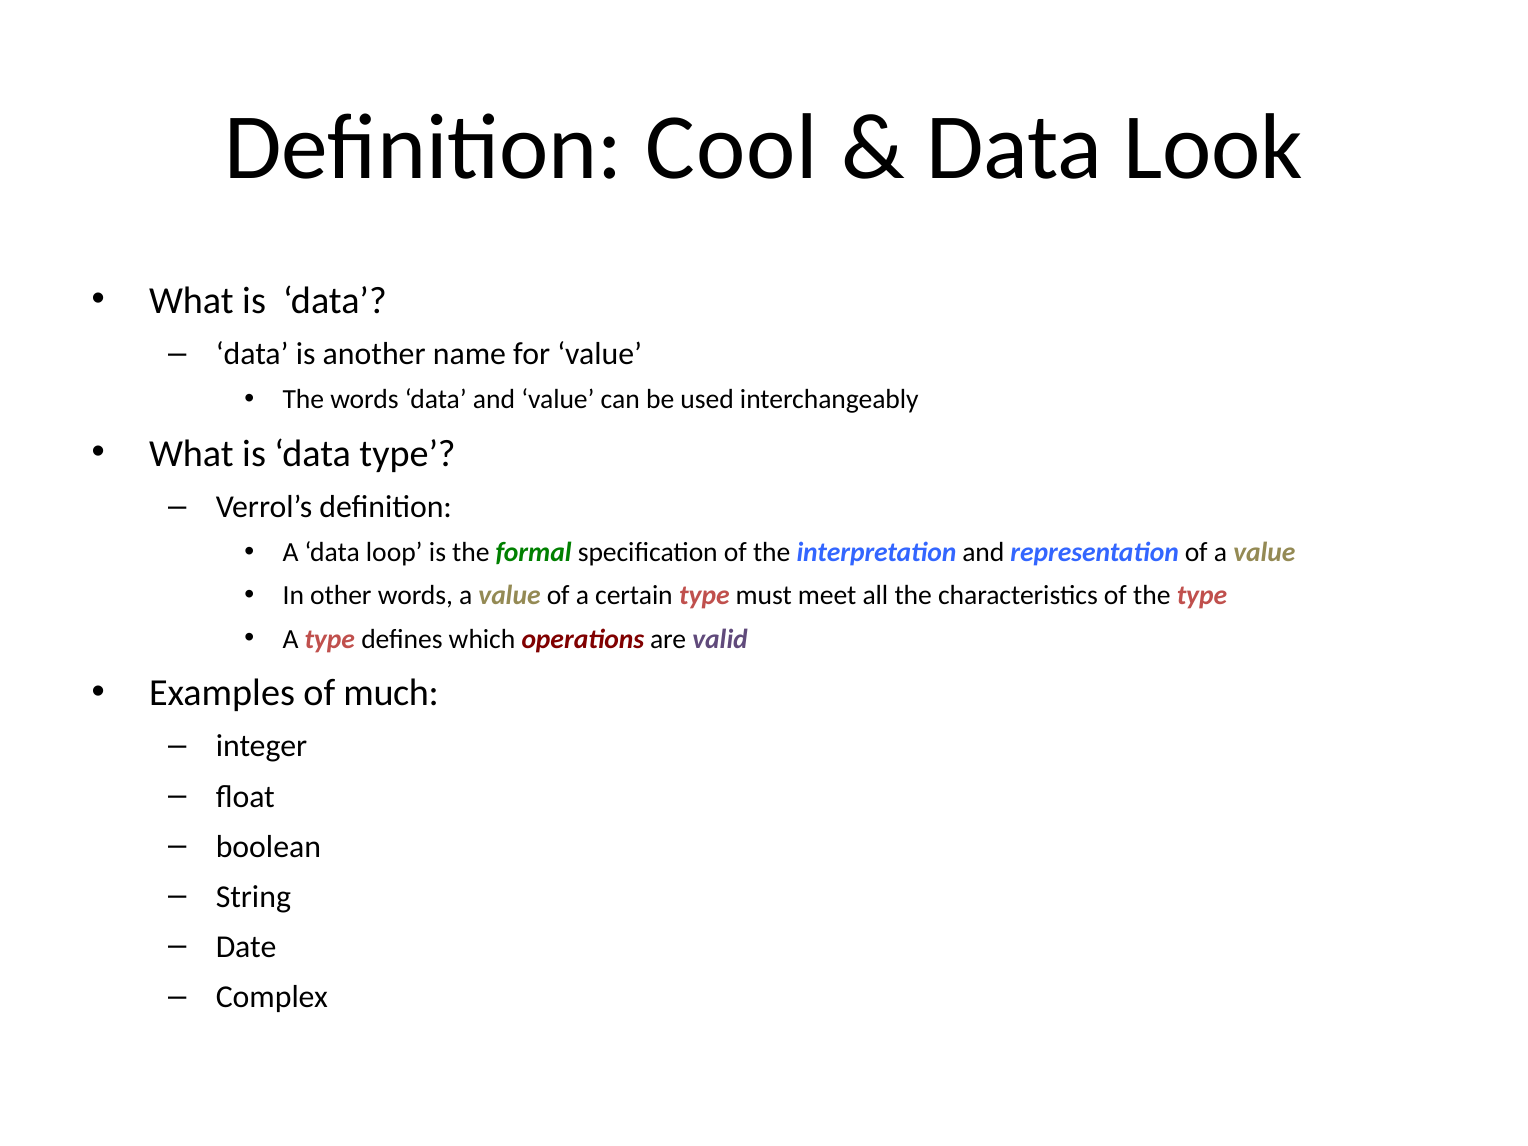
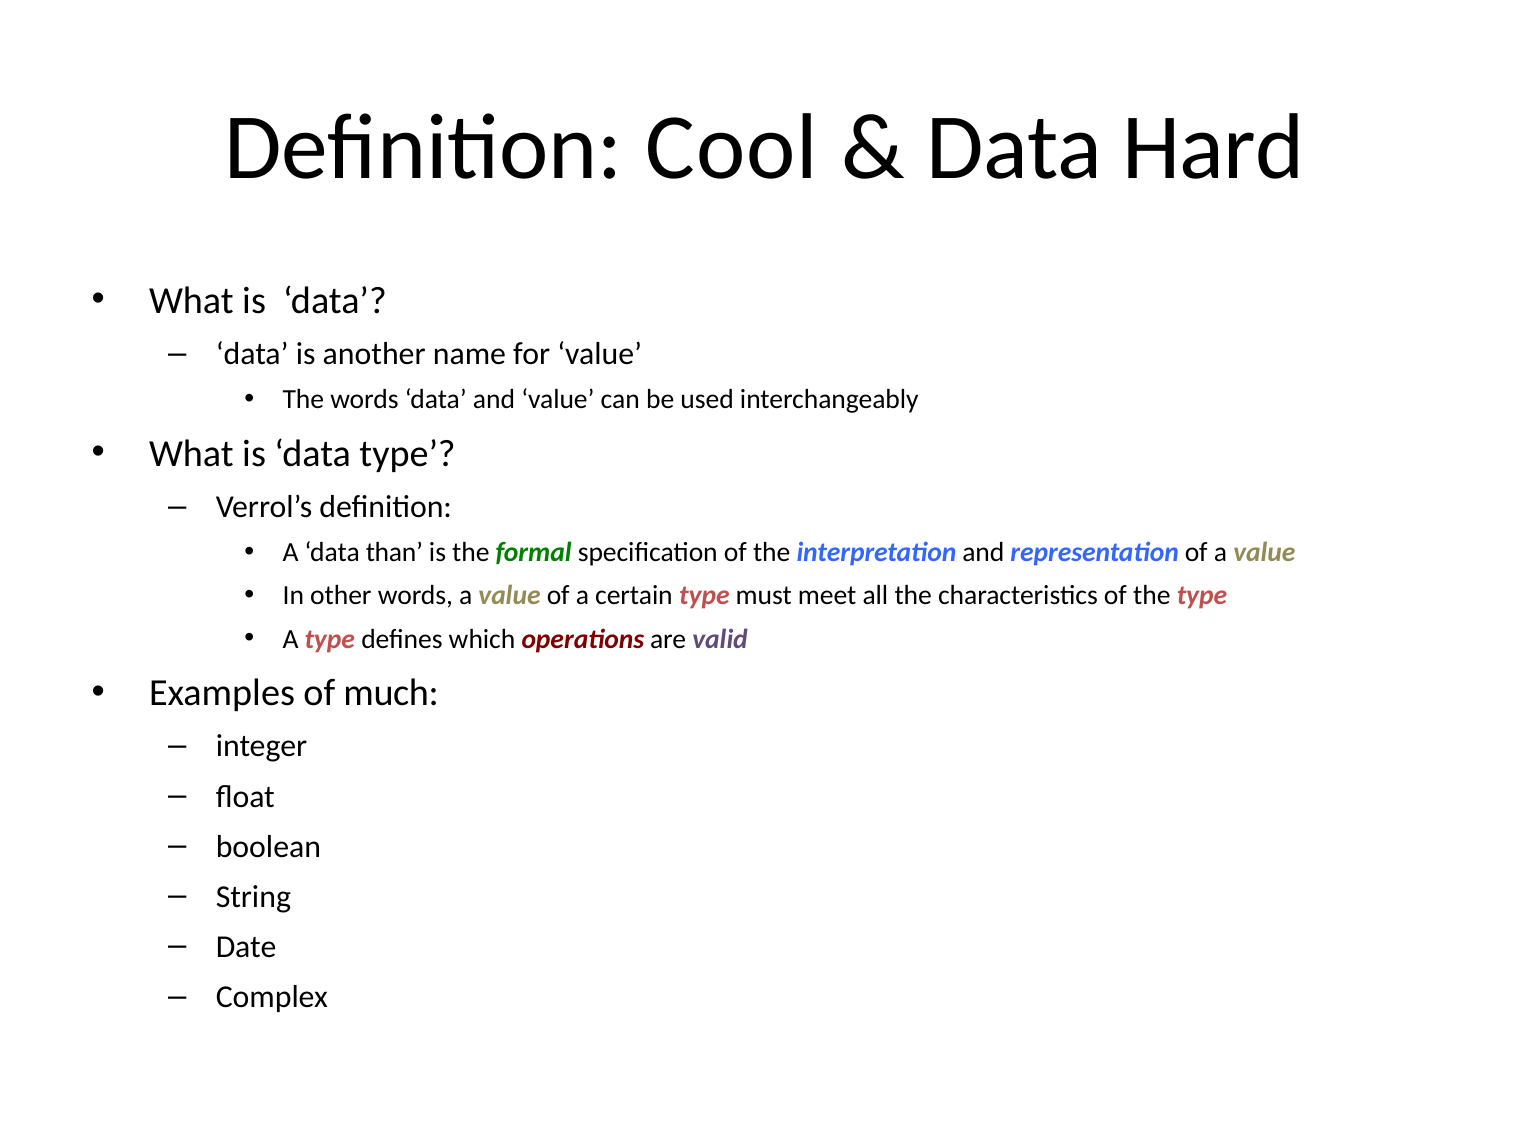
Look: Look -> Hard
loop: loop -> than
